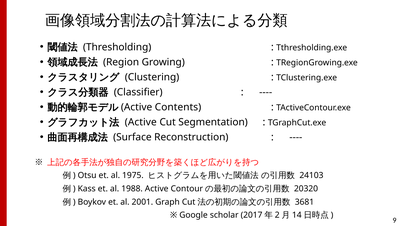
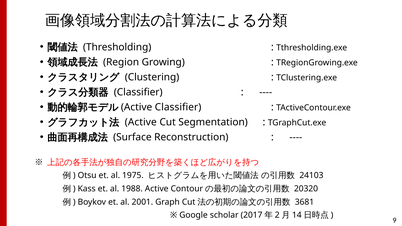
Active Contents: Contents -> Classifier
